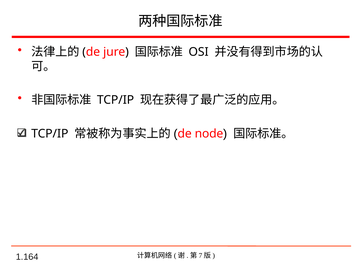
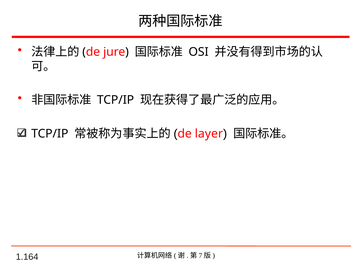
node: node -> layer
